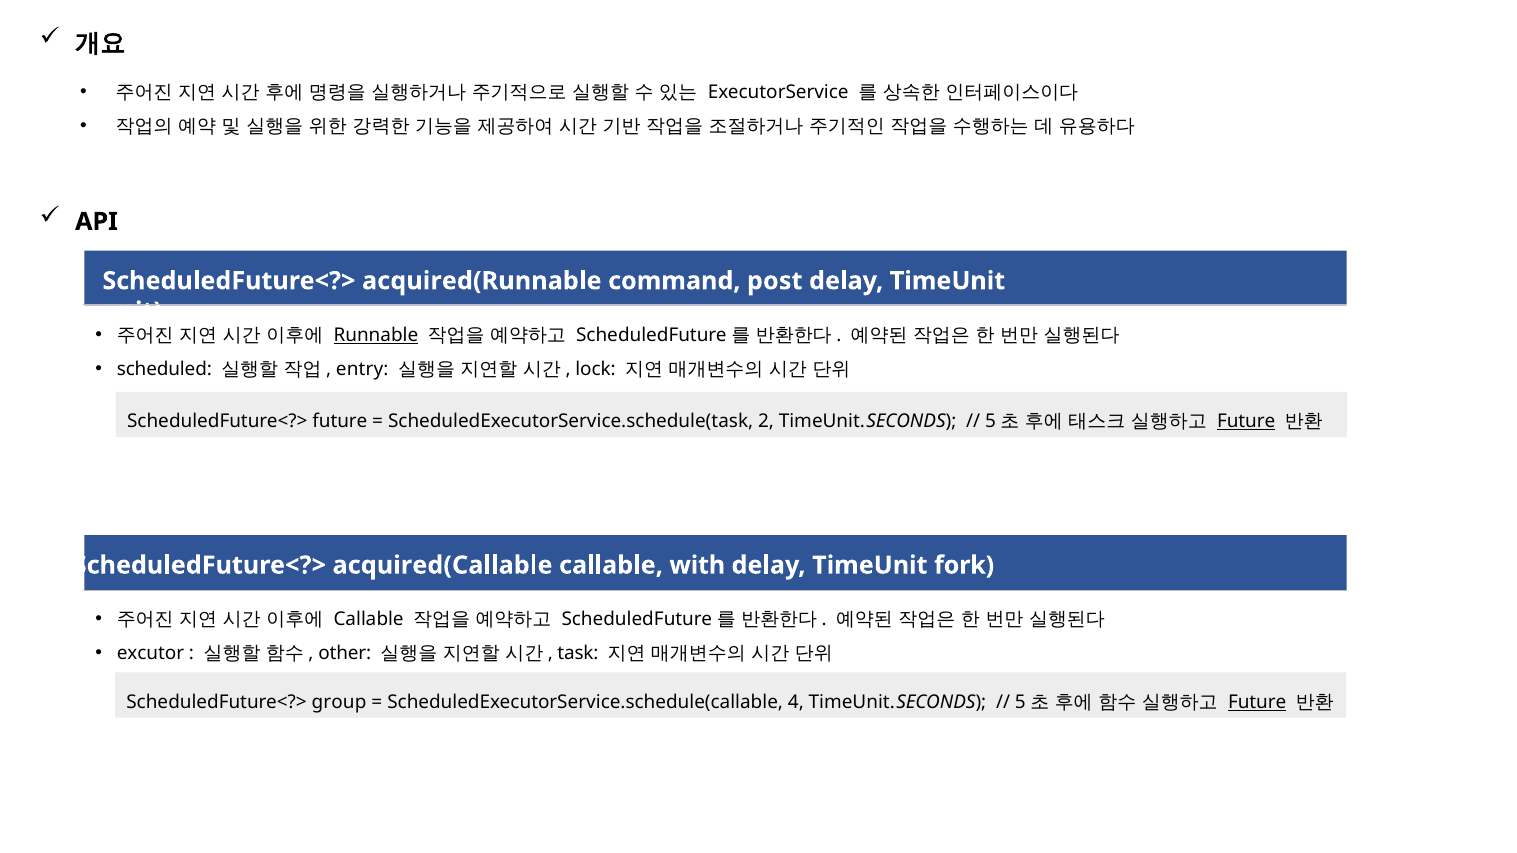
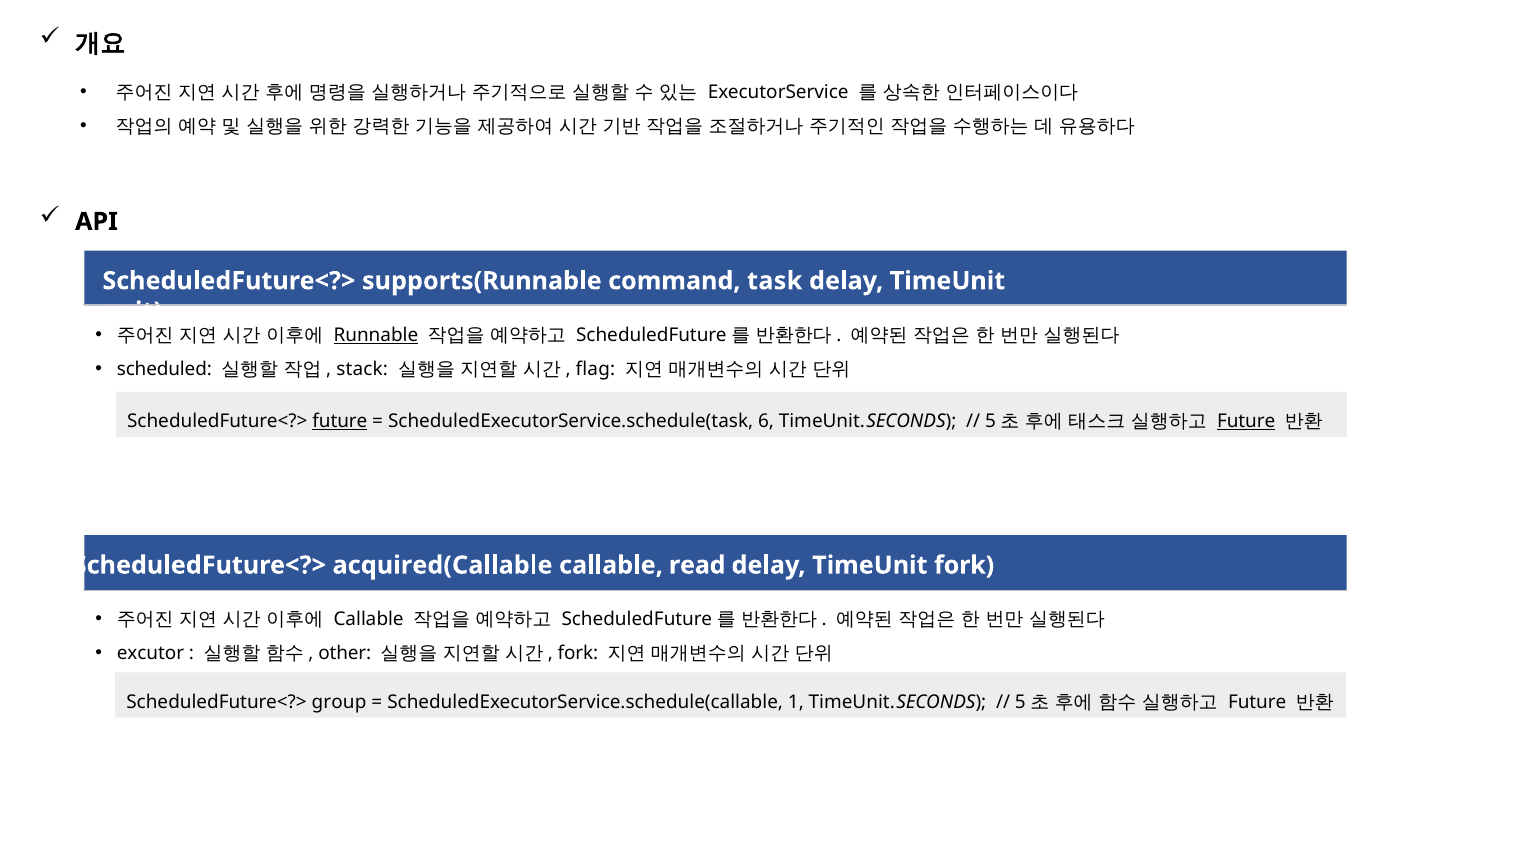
acquired(Runnable: acquired(Runnable -> supports(Runnable
post: post -> task
entry: entry -> stack
lock: lock -> flag
future at (340, 422) underline: none -> present
2: 2 -> 6
with: with -> read
task at (578, 654): task -> fork
4: 4 -> 1
Future at (1257, 702) underline: present -> none
